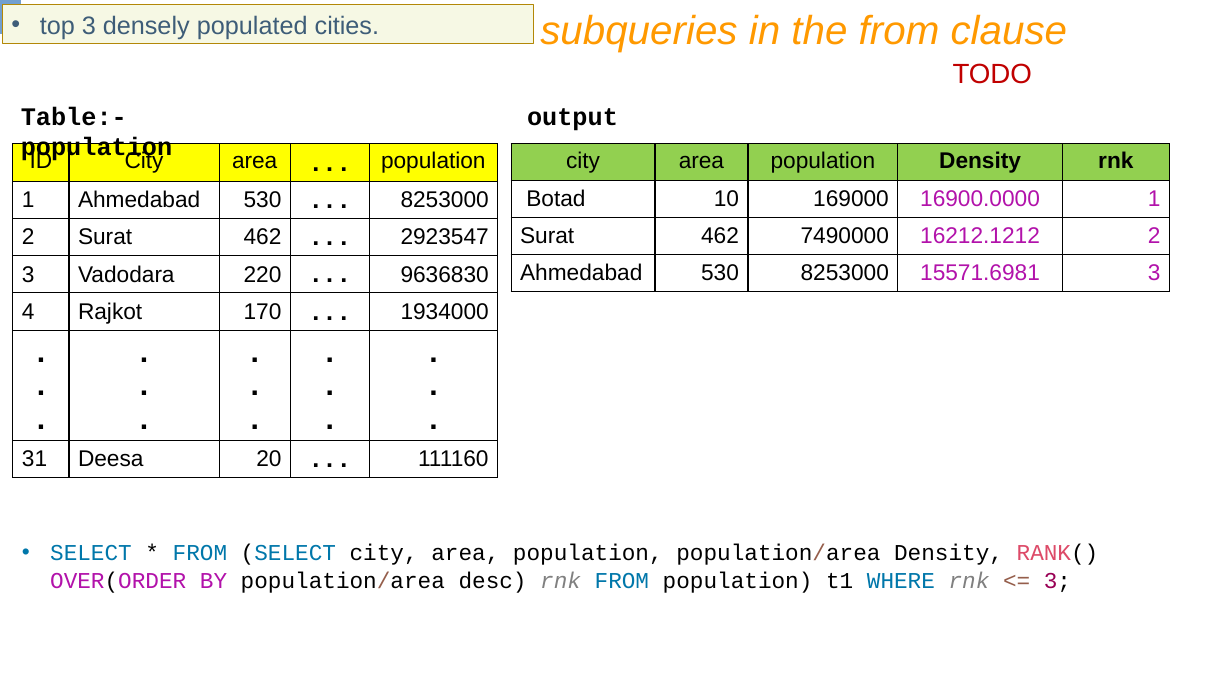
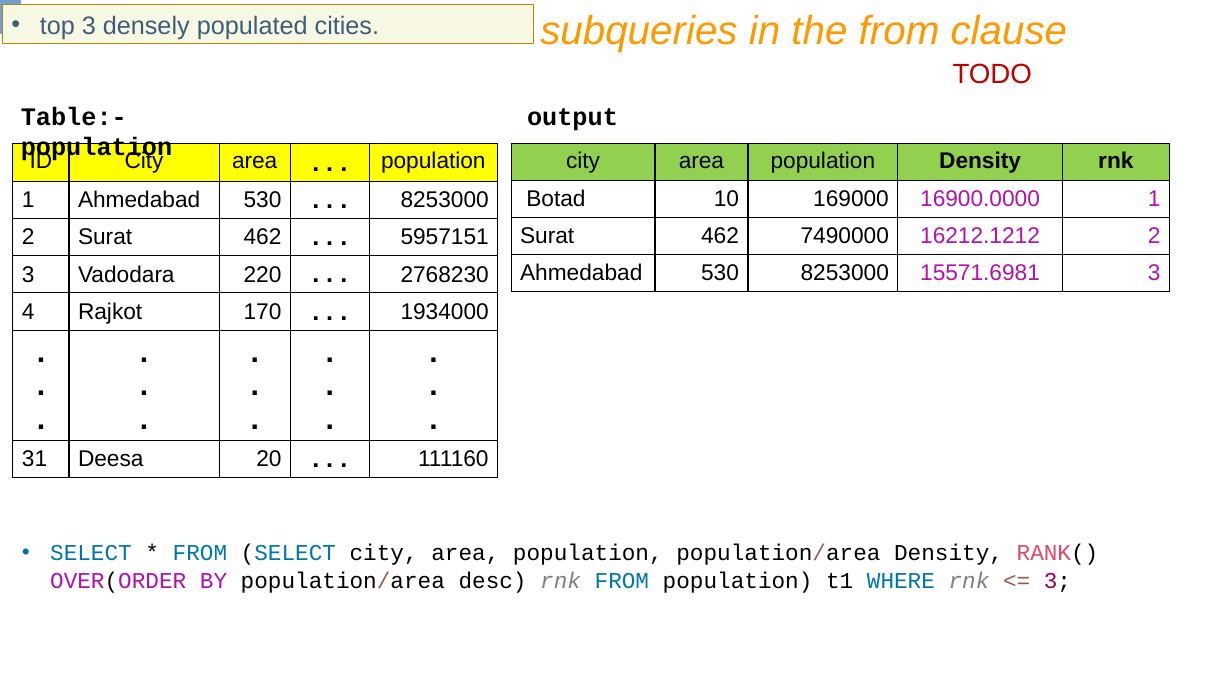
2923547: 2923547 -> 5957151
9636830: 9636830 -> 2768230
